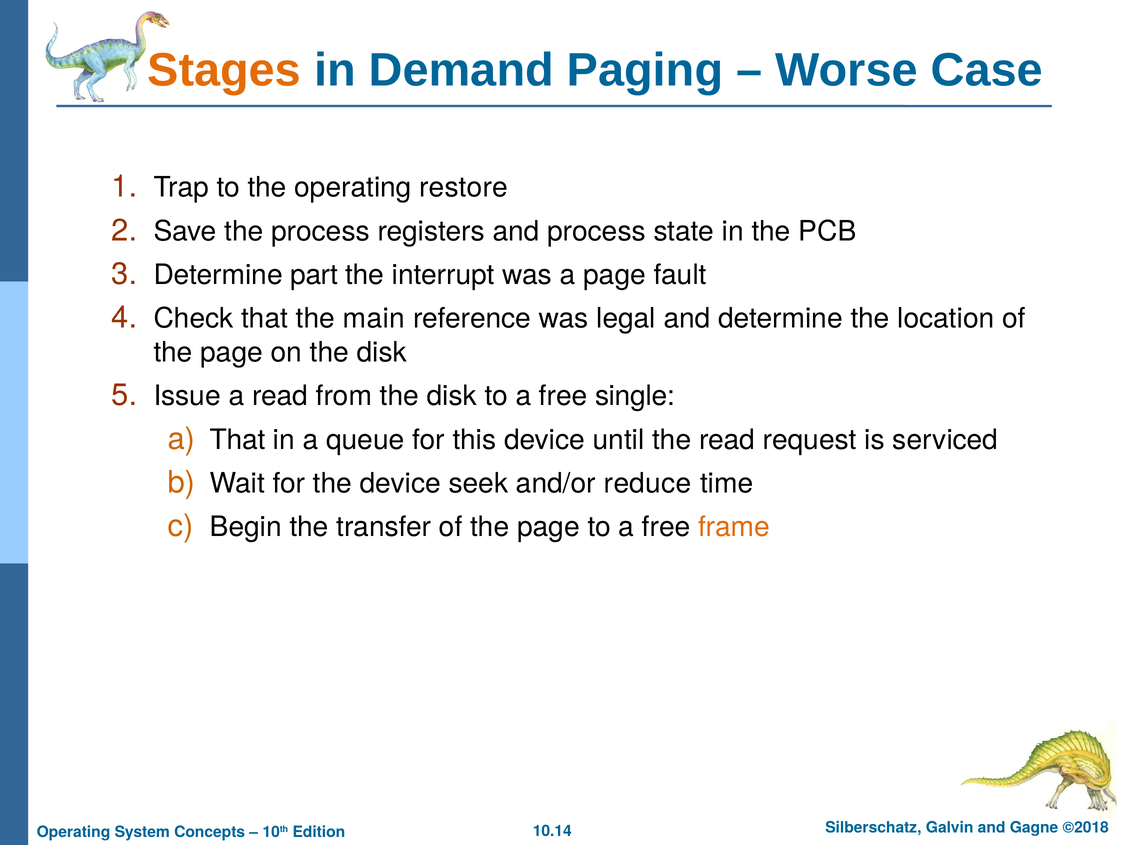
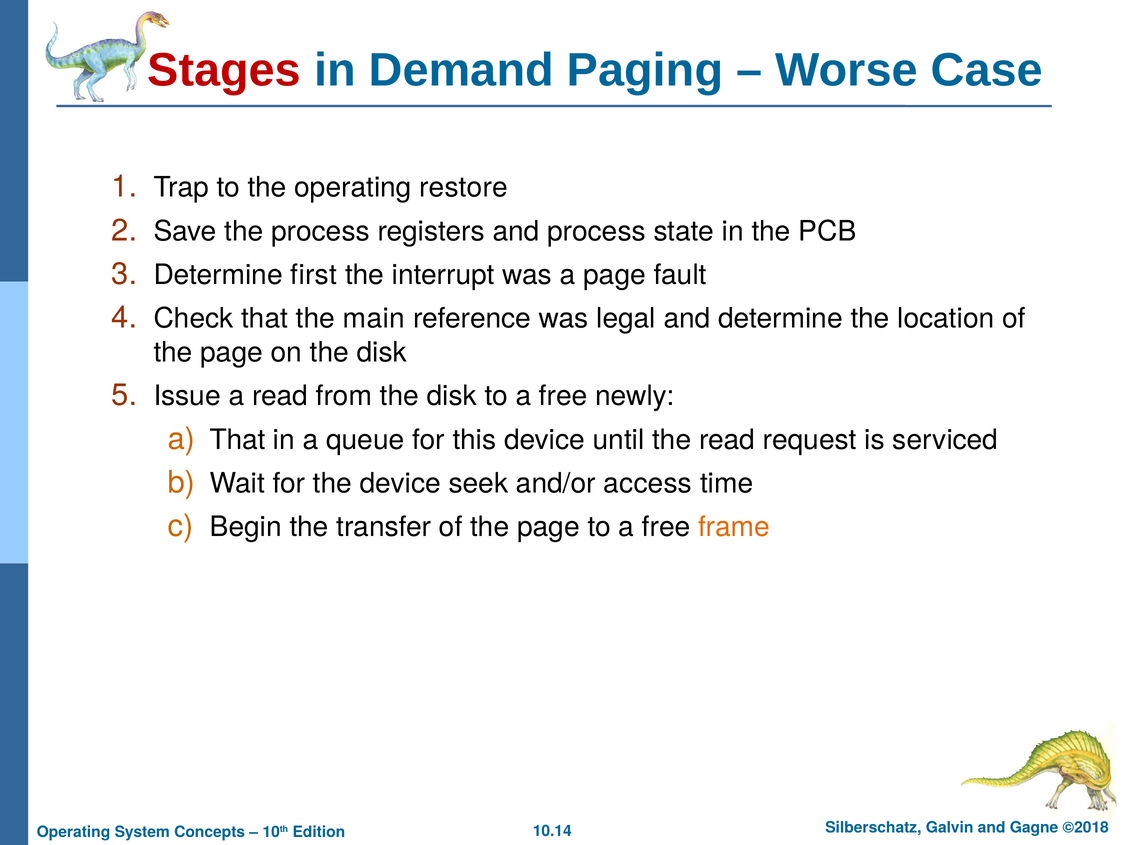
Stages colour: orange -> red
part: part -> first
single: single -> newly
reduce: reduce -> access
